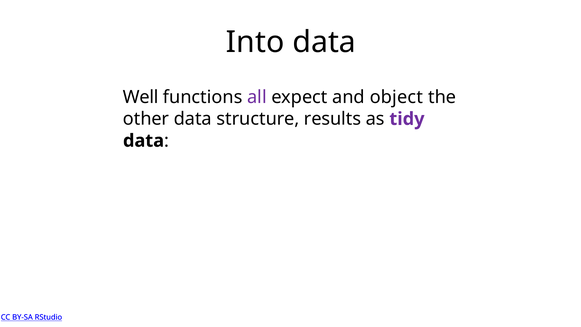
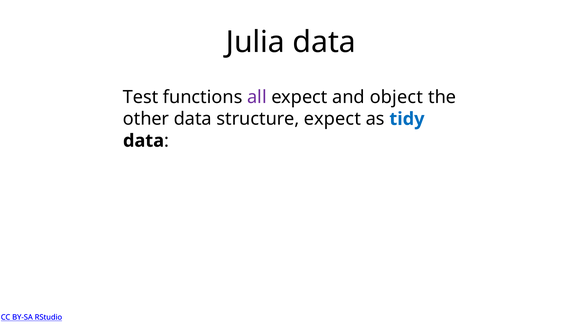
Into: Into -> Julia
Well: Well -> Test
structure results: results -> expect
tidy colour: purple -> blue
